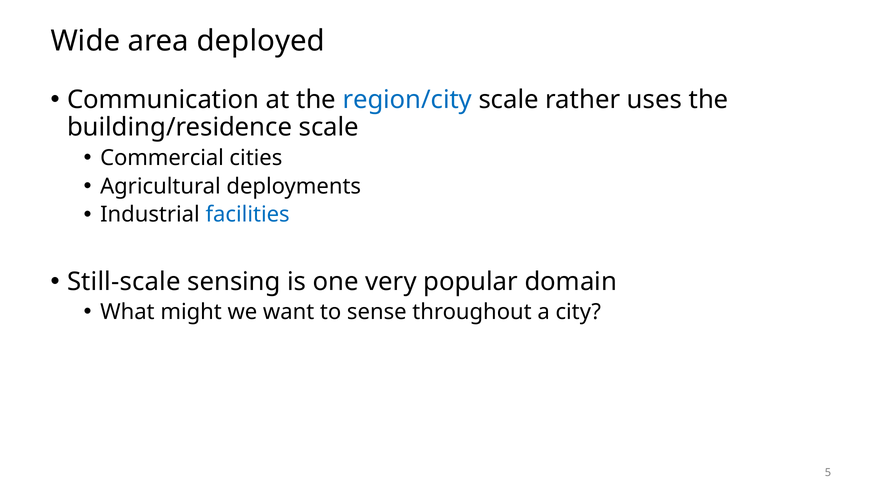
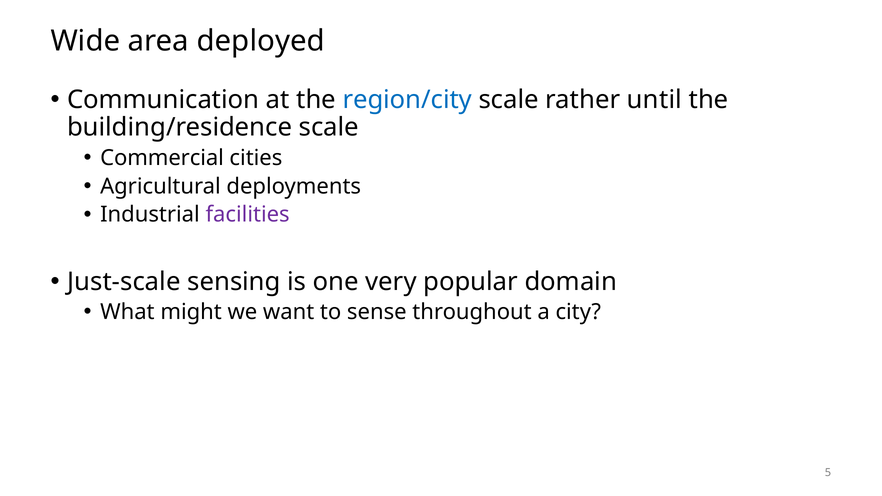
uses: uses -> until
facilities colour: blue -> purple
Still-scale: Still-scale -> Just-scale
